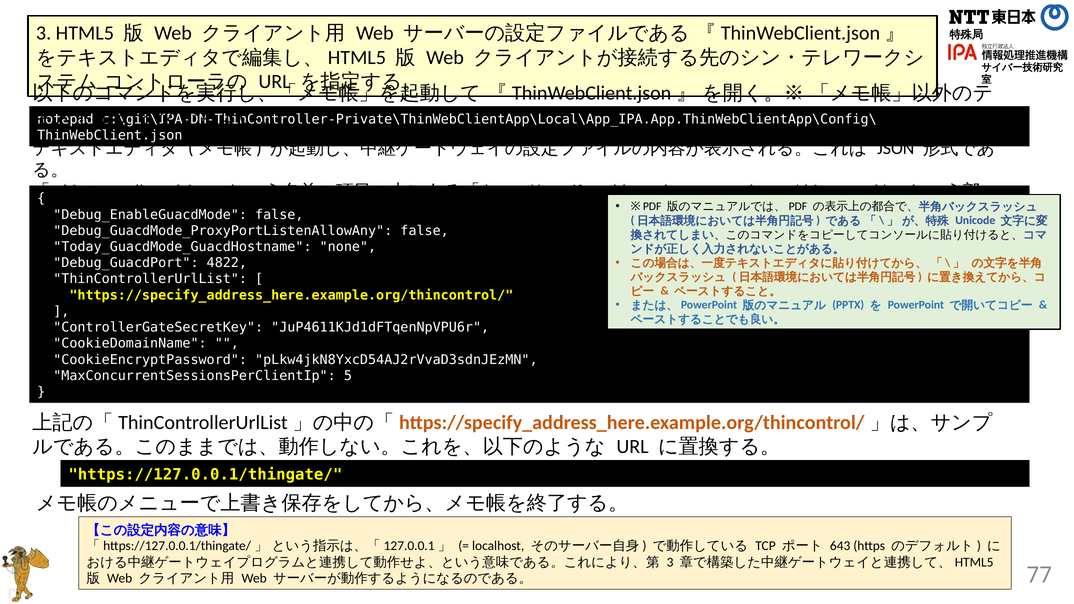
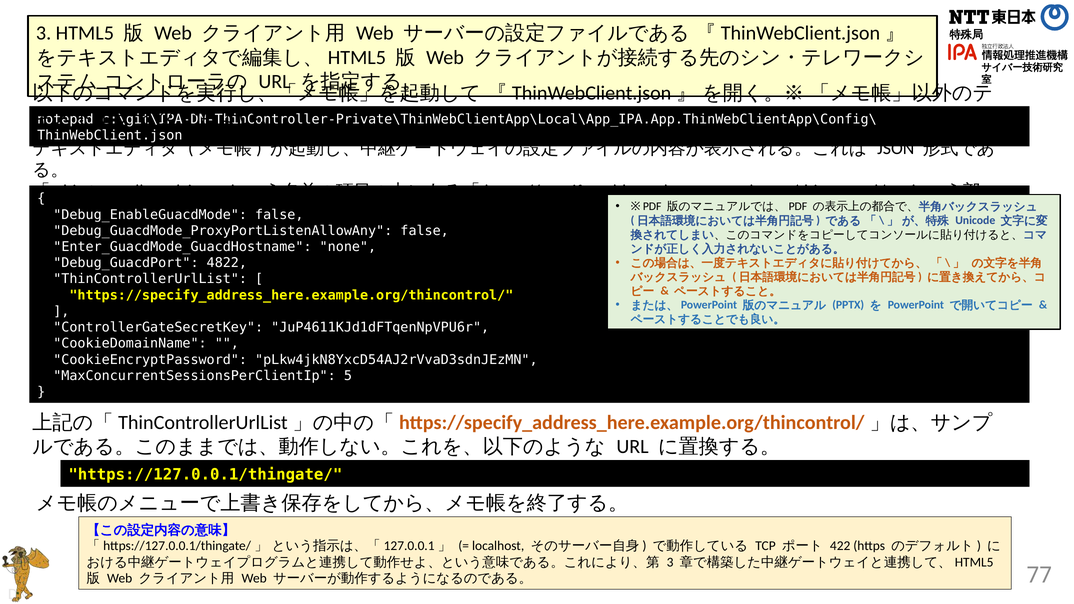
Today_GuacdMode_GuacdHostname: Today_GuacdMode_GuacdHostname -> Enter_GuacdMode_GuacdHostname
643: 643 -> 422
